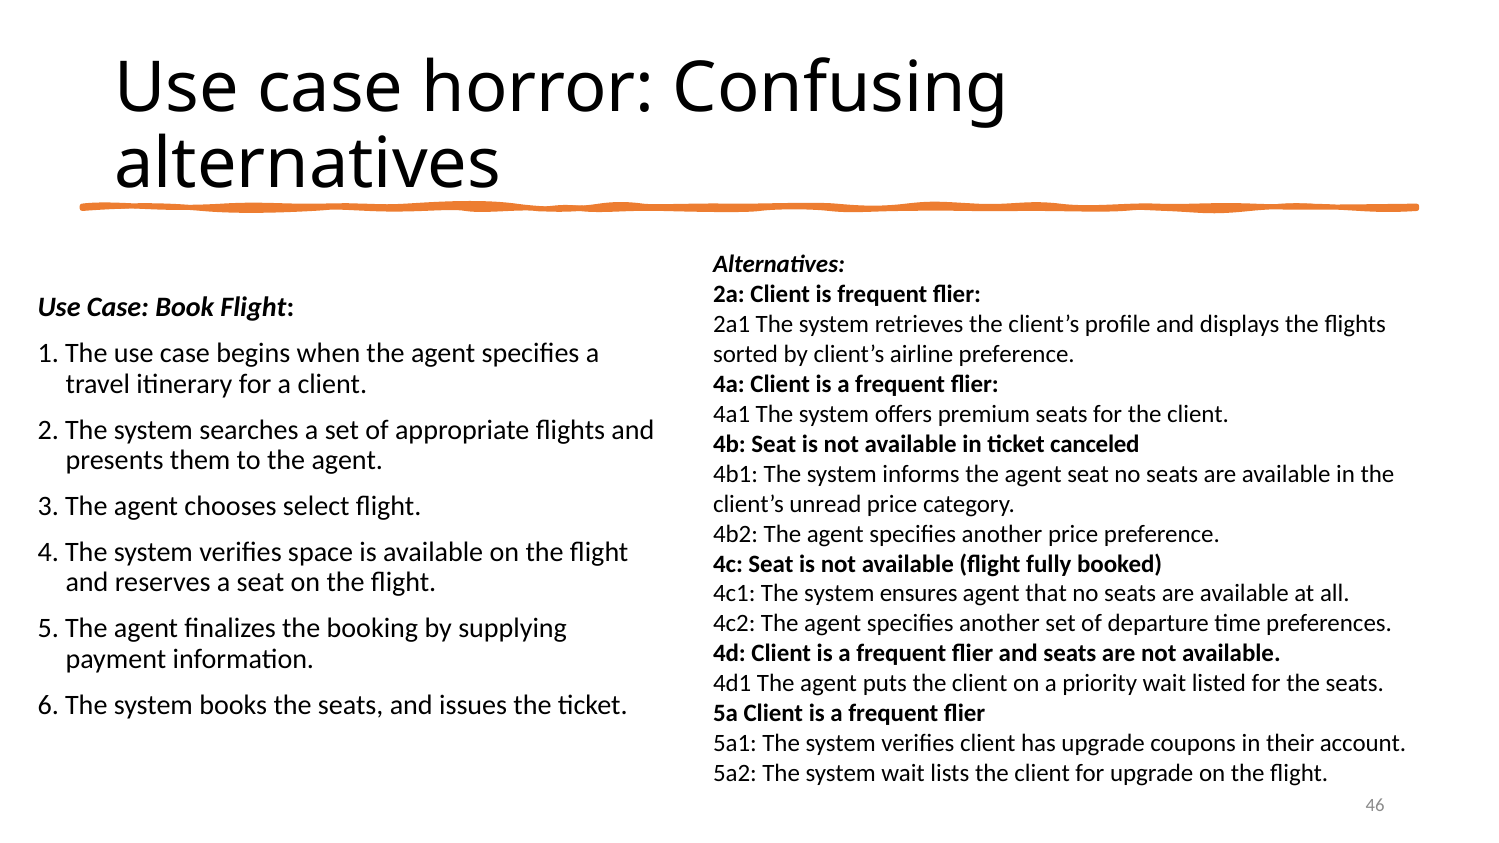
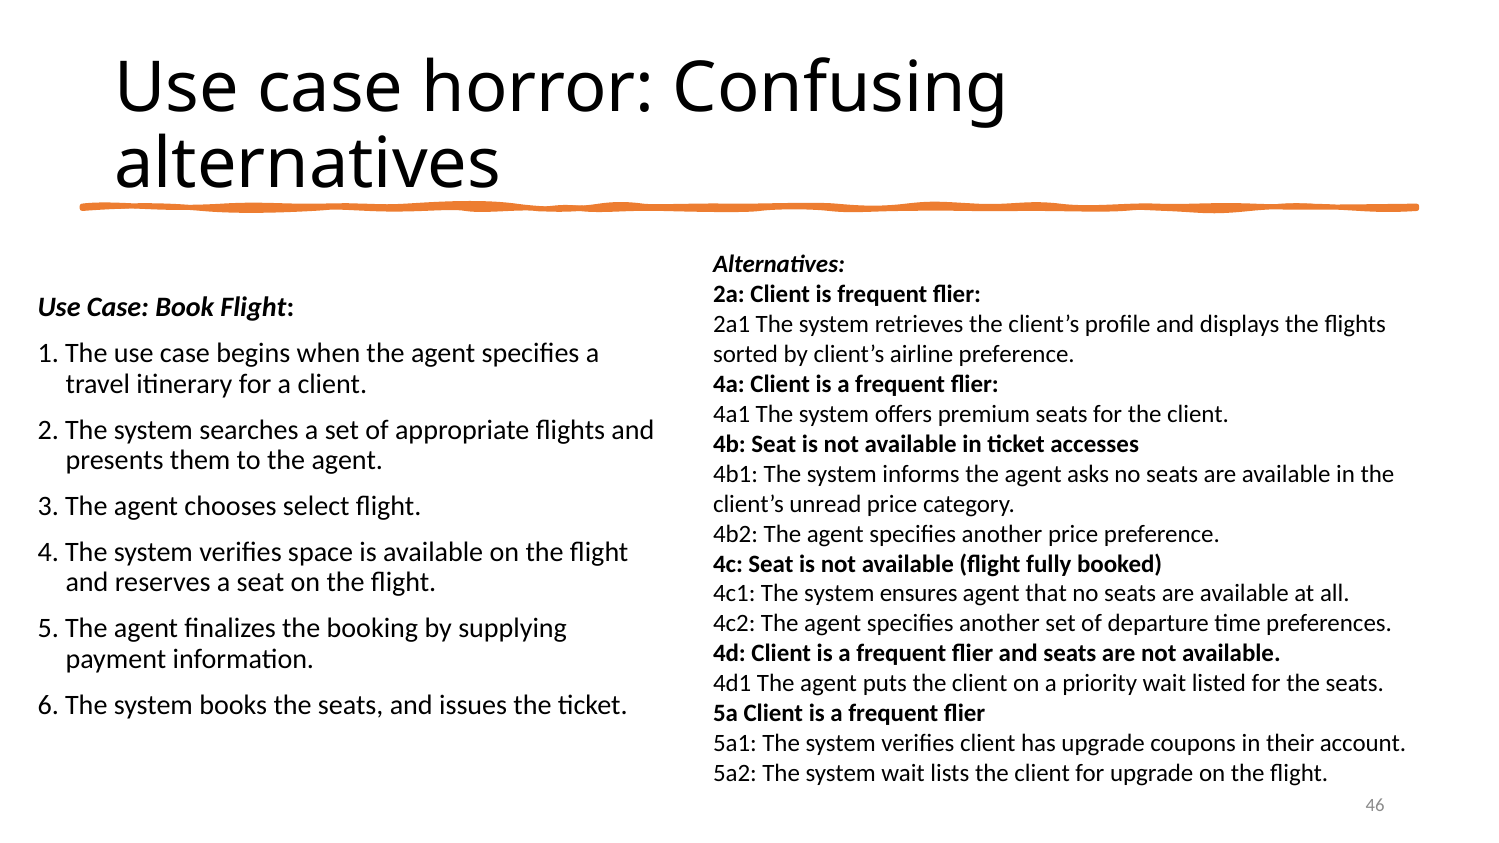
canceled: canceled -> accesses
agent seat: seat -> asks
